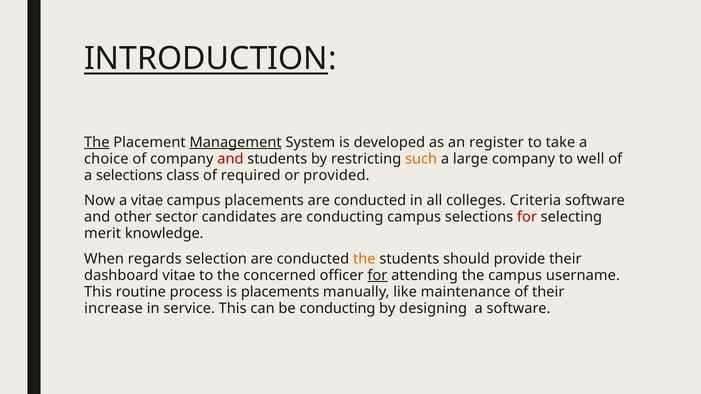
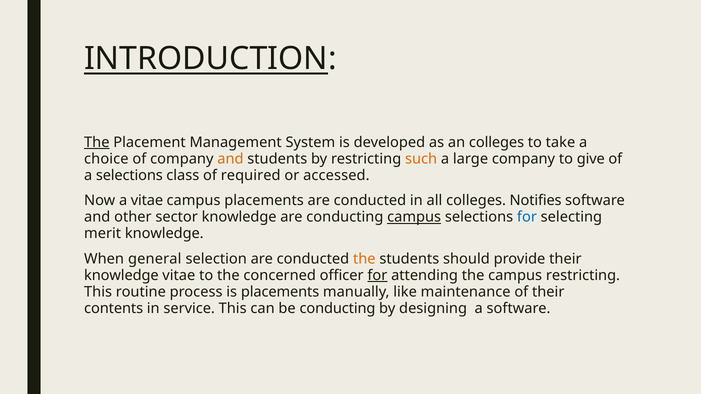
Management underline: present -> none
an register: register -> colleges
and at (230, 159) colour: red -> orange
well: well -> give
provided: provided -> accessed
Criteria: Criteria -> Notifies
sector candidates: candidates -> knowledge
campus at (414, 217) underline: none -> present
for at (527, 217) colour: red -> blue
regards: regards -> general
dashboard at (121, 275): dashboard -> knowledge
campus username: username -> restricting
increase: increase -> contents
